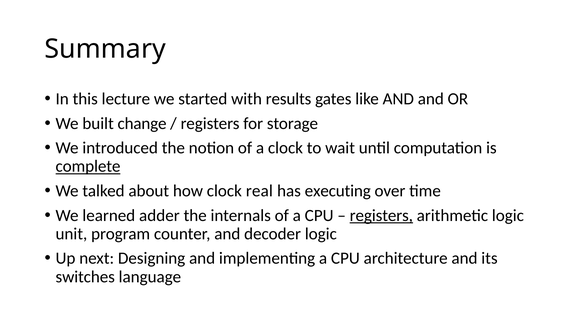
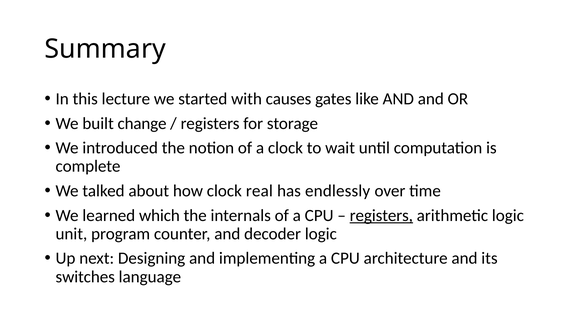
results: results -> causes
complete underline: present -> none
executing: executing -> endlessly
adder: adder -> which
